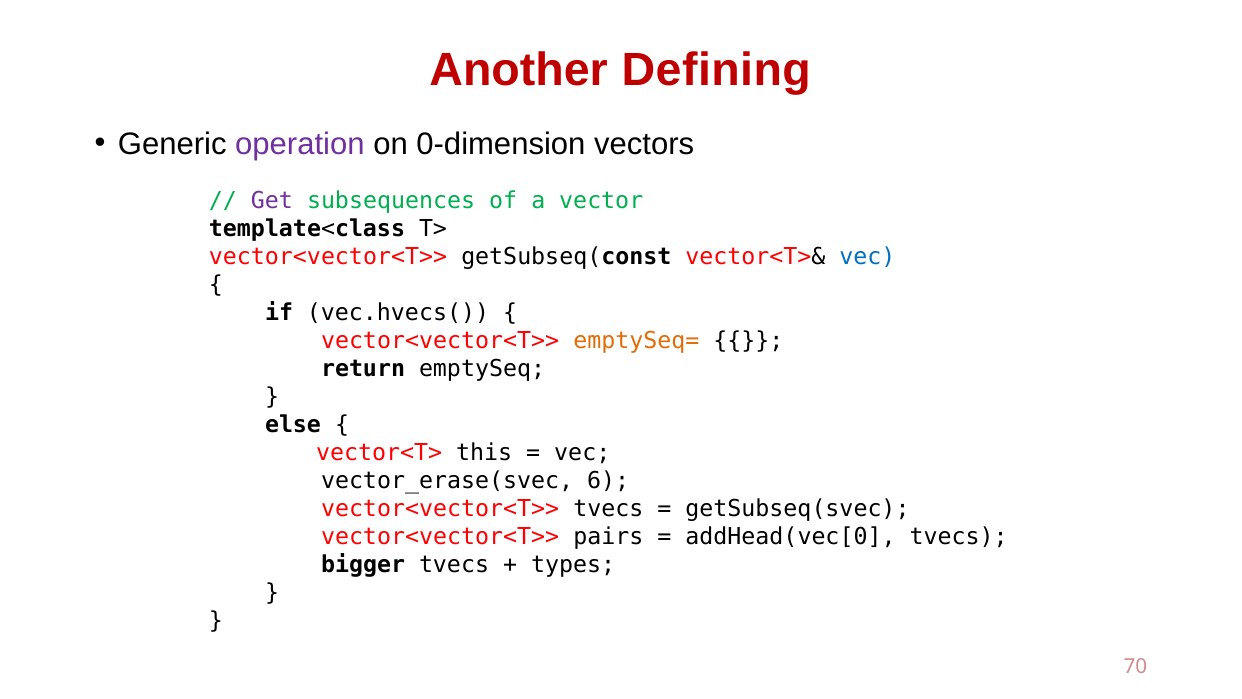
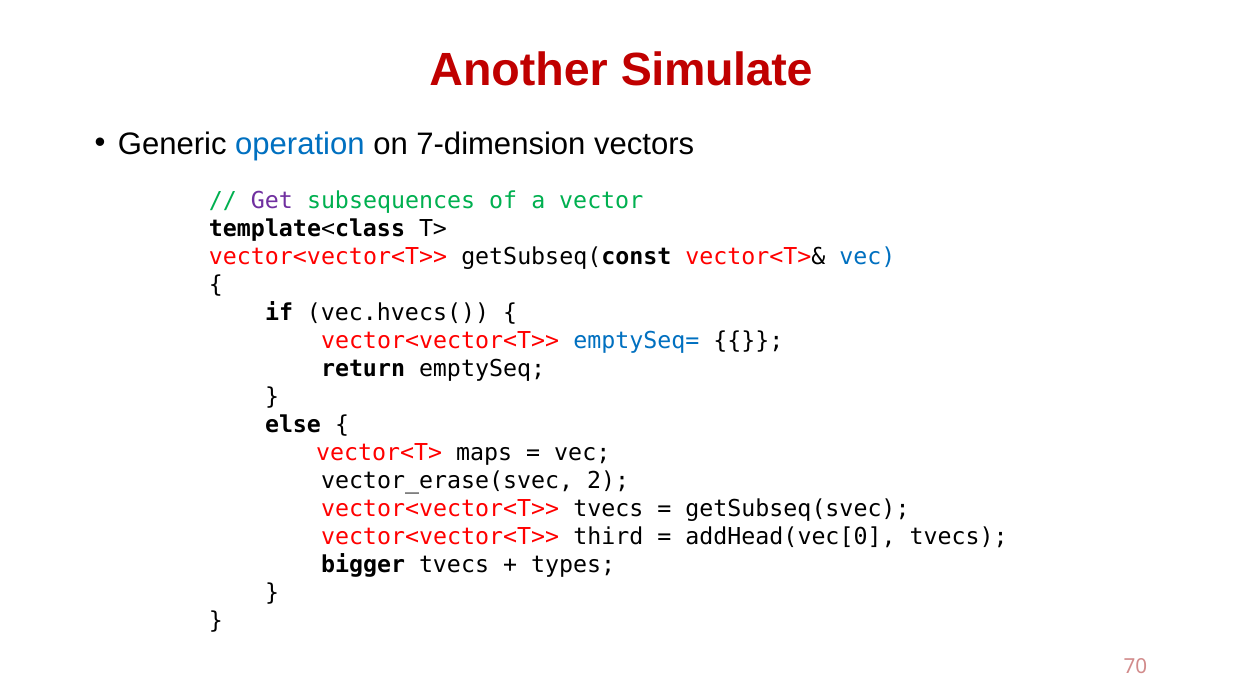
Defining: Defining -> Simulate
operation colour: purple -> blue
0-dimension: 0-dimension -> 7-dimension
emptySeq= colour: orange -> blue
this: this -> maps
6: 6 -> 2
pairs: pairs -> third
